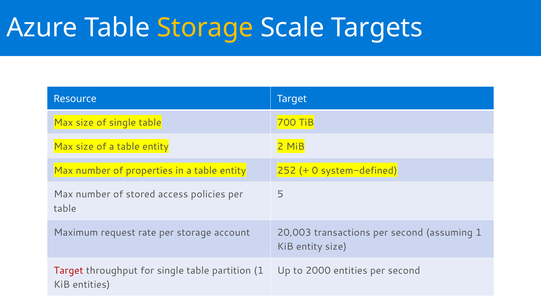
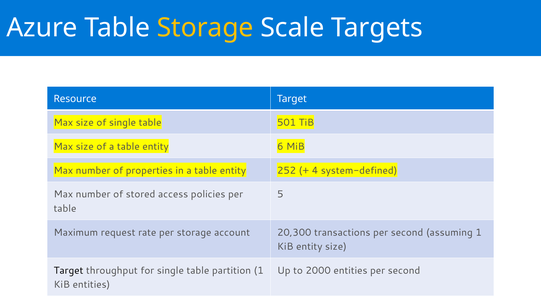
700: 700 -> 501
2: 2 -> 6
0: 0 -> 4
20,003: 20,003 -> 20,300
Target at (68, 271) colour: red -> black
